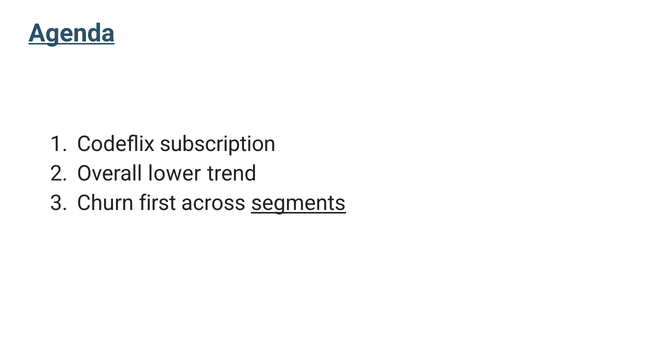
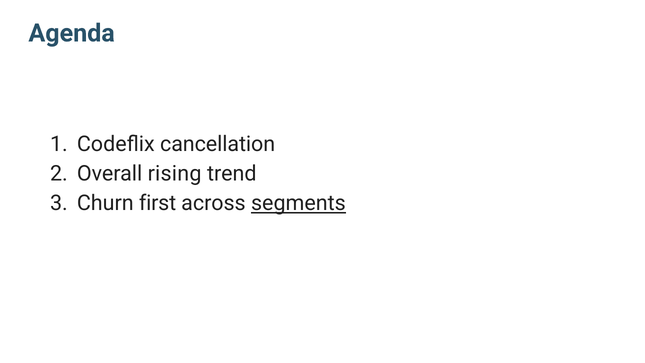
Agenda underline: present -> none
subscription: subscription -> cancellation
lower: lower -> rising
